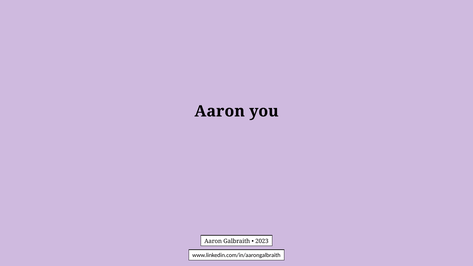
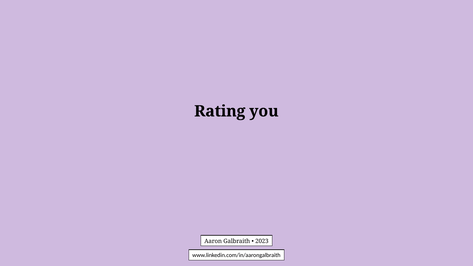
Aaron at (220, 111): Aaron -> Rating
